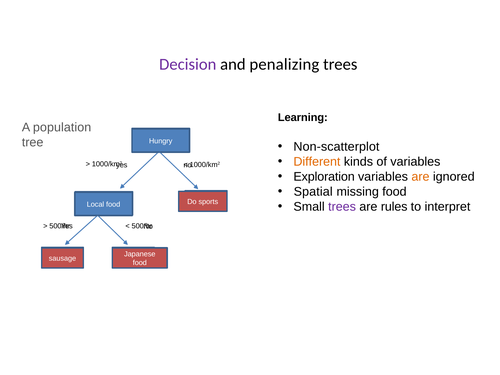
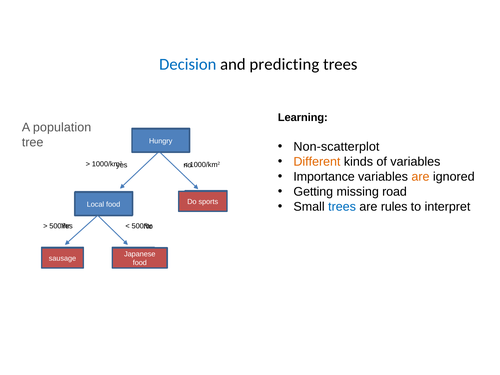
Decision colour: purple -> blue
penalizing: penalizing -> predicting
Exploration: Exploration -> Importance
Spatial: Spatial -> Getting
missing food: food -> road
trees at (342, 207) colour: purple -> blue
